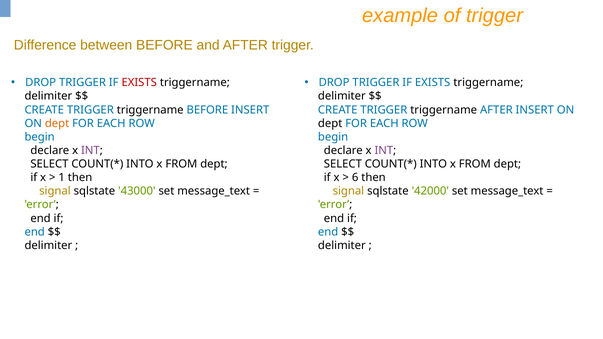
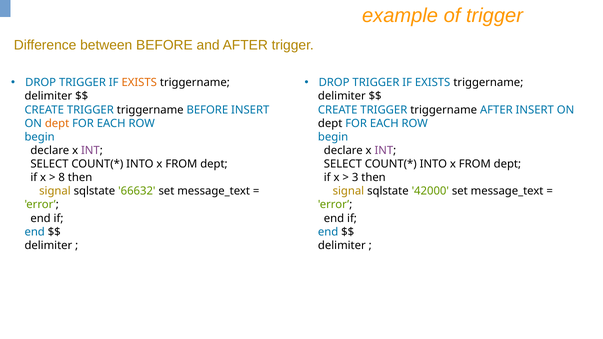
EXISTS at (139, 83) colour: red -> orange
1: 1 -> 8
6: 6 -> 3
43000: 43000 -> 66632
